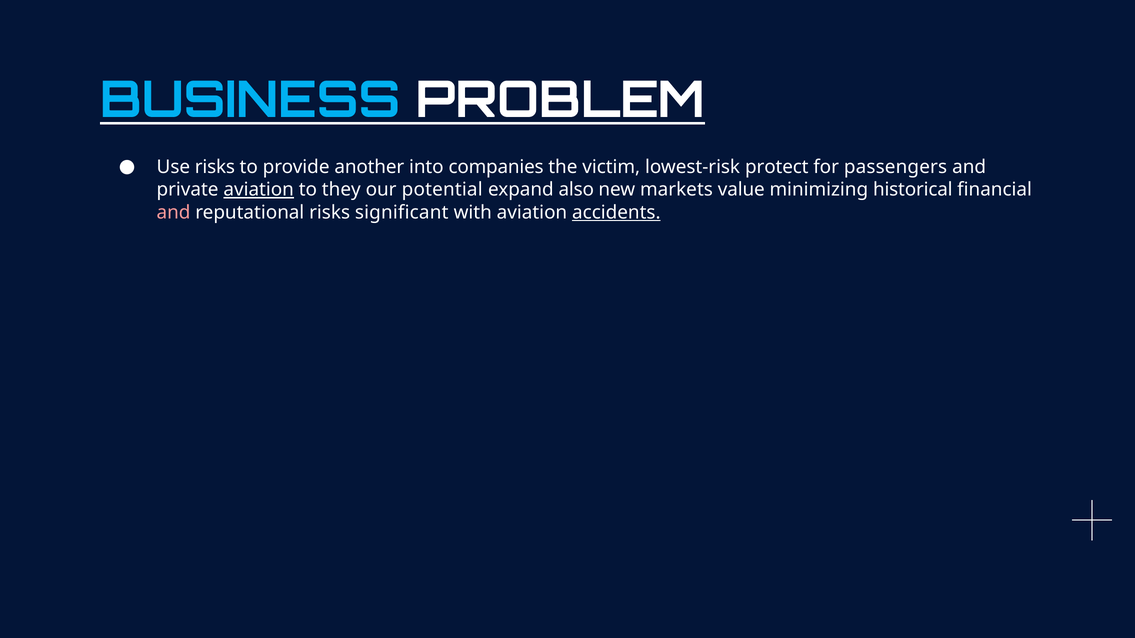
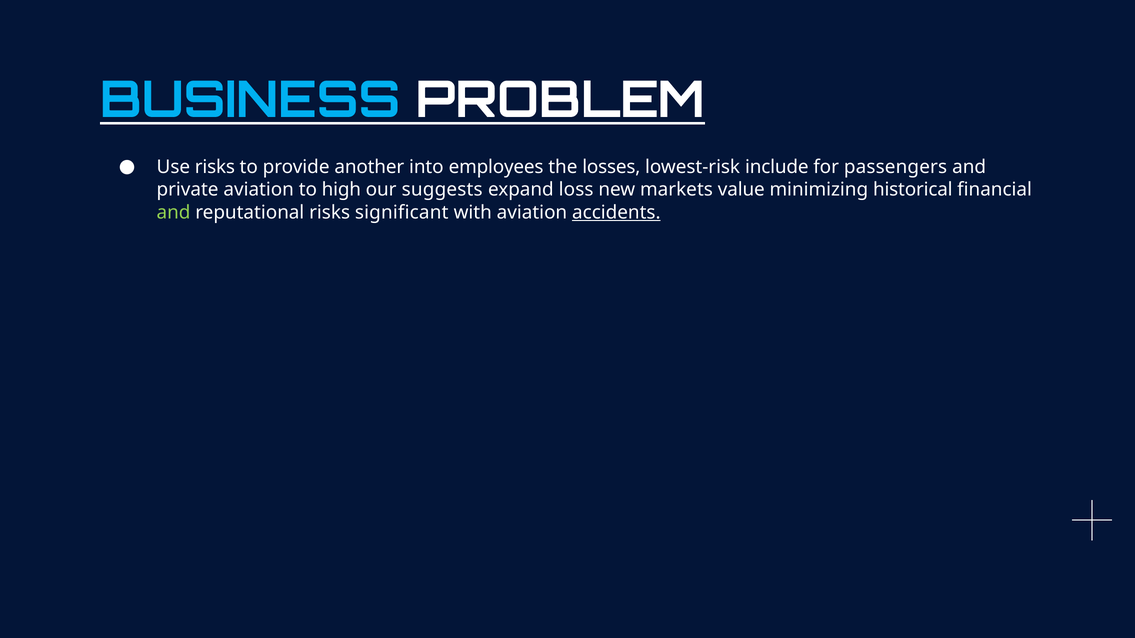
companies: companies -> employees
victim: victim -> losses
protect: protect -> include
aviation at (259, 190) underline: present -> none
they: they -> high
potential: potential -> suggests
also: also -> loss
and at (174, 212) colour: pink -> light green
